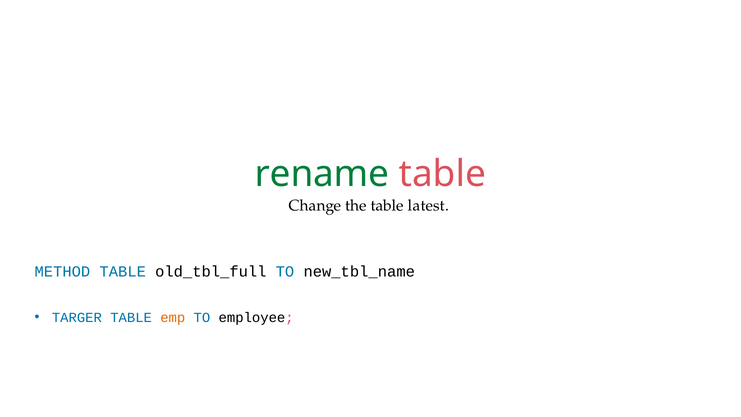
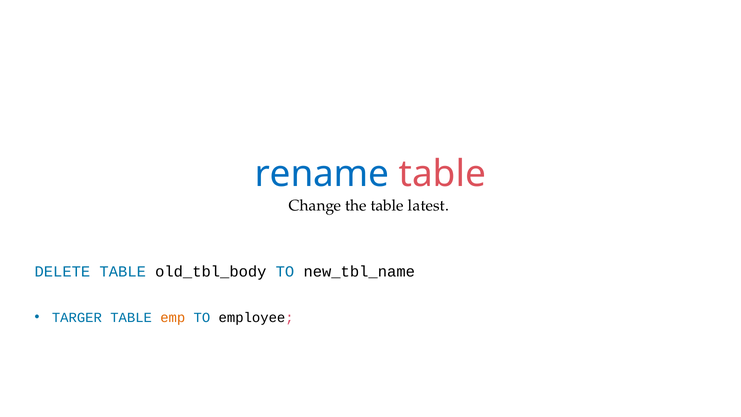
rename colour: green -> blue
METHOD: METHOD -> DELETE
old_tbl_full: old_tbl_full -> old_tbl_body
